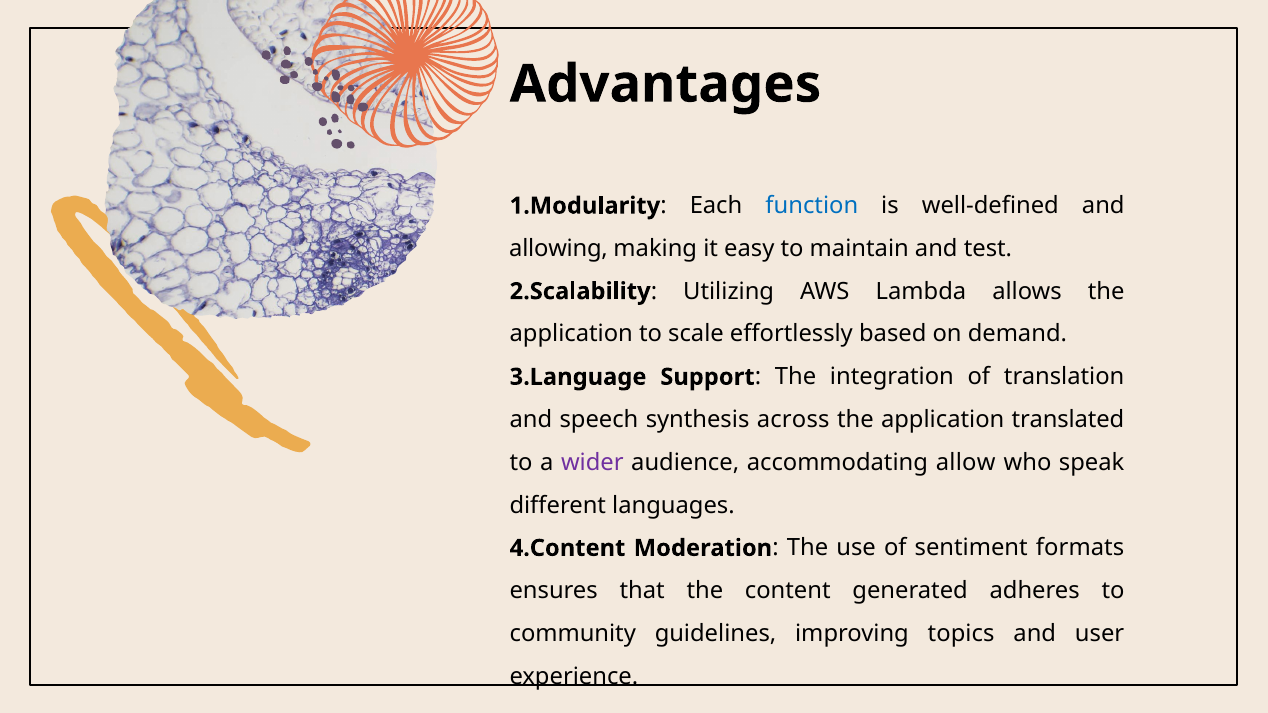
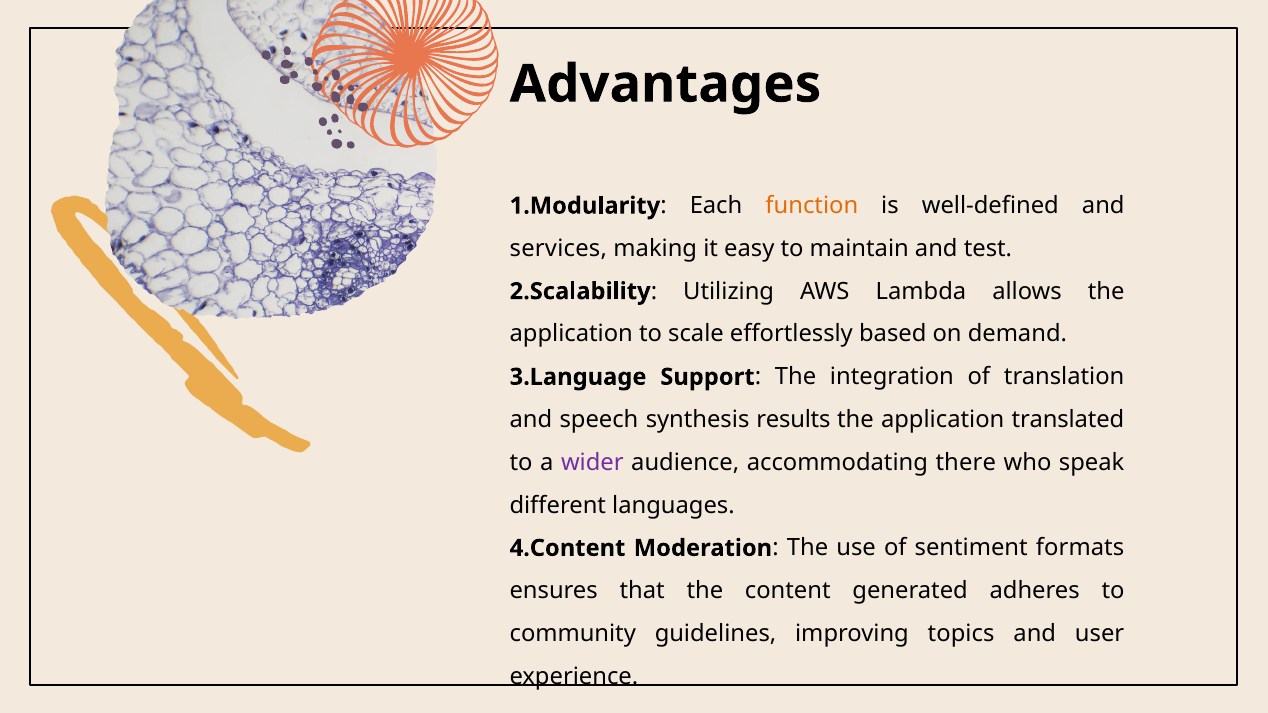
function colour: blue -> orange
allowing: allowing -> services
across: across -> results
allow: allow -> there
